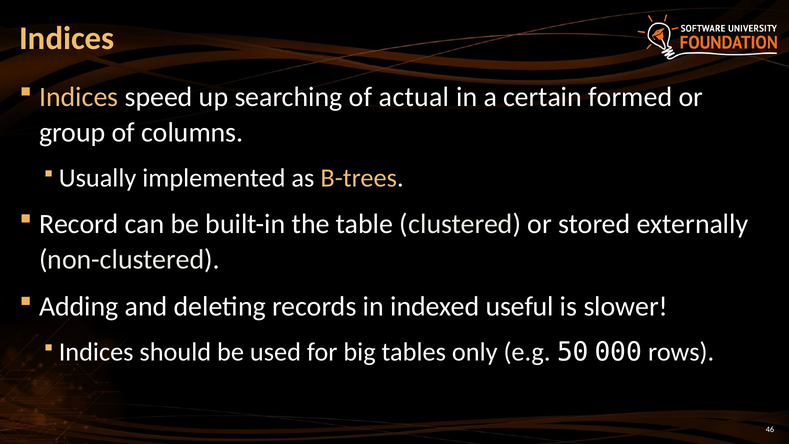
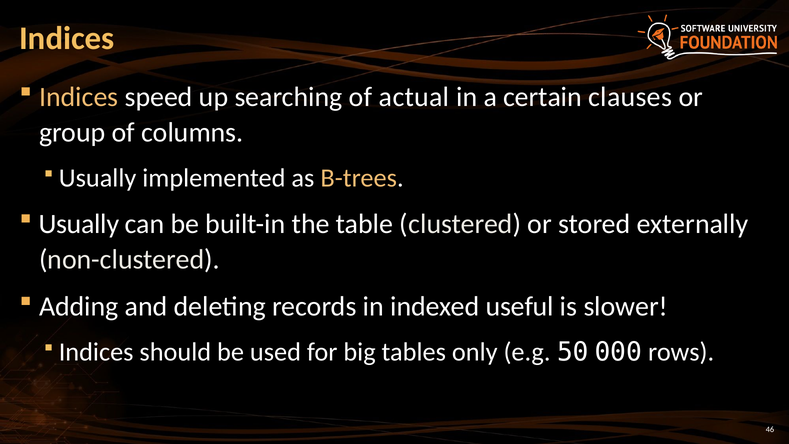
formed: formed -> clauses
Record at (79, 224): Record -> Usually
